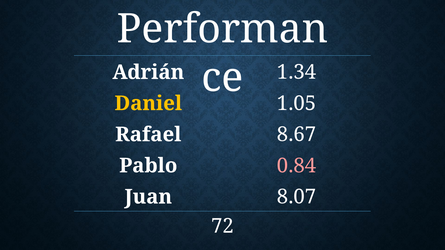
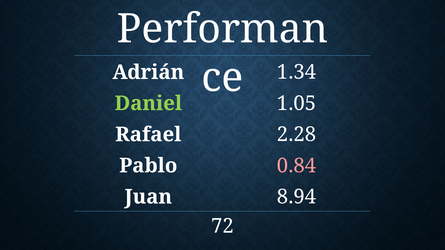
Daniel colour: yellow -> light green
8.67: 8.67 -> 2.28
8.07: 8.07 -> 8.94
